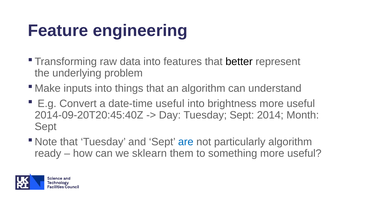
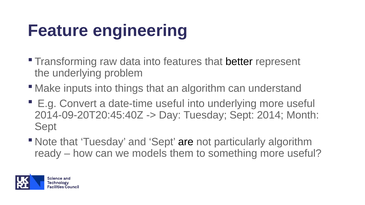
into brightness: brightness -> underlying
are colour: blue -> black
sklearn: sklearn -> models
